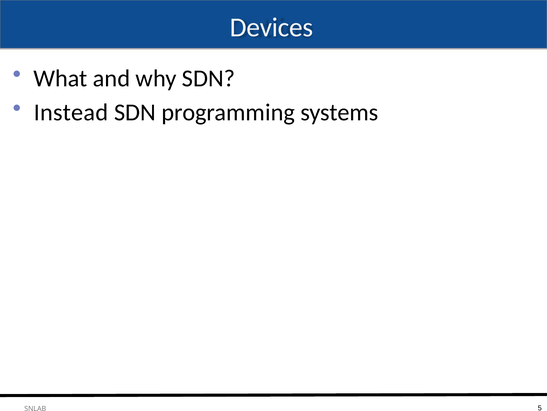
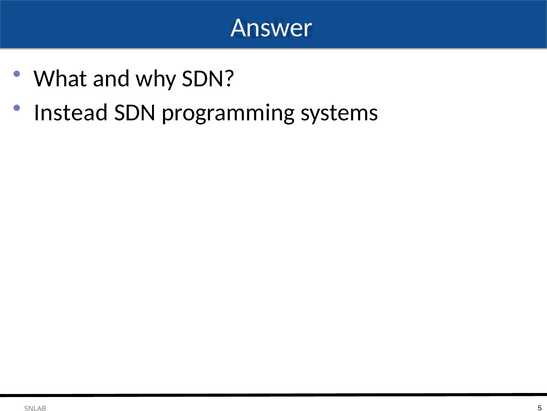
Devices: Devices -> Answer
